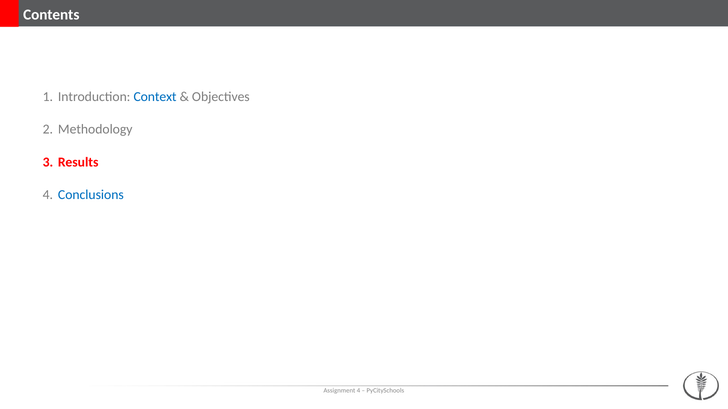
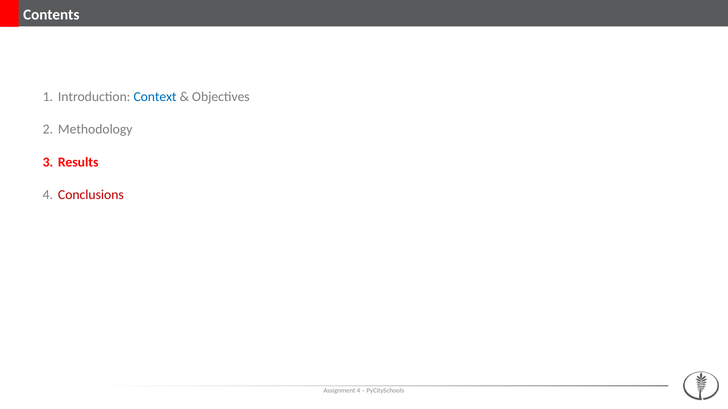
Conclusions colour: blue -> red
